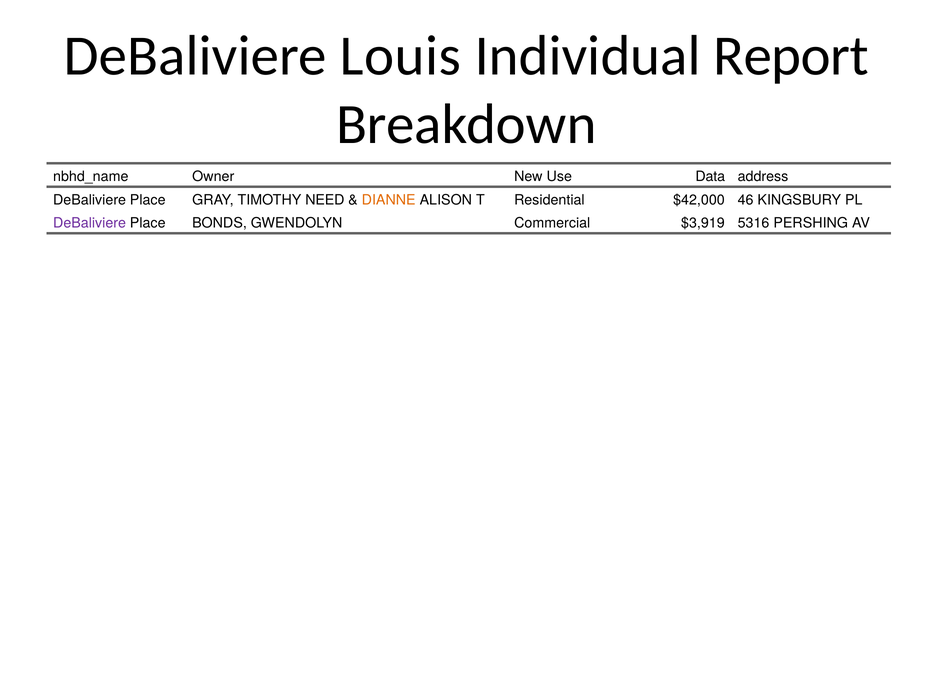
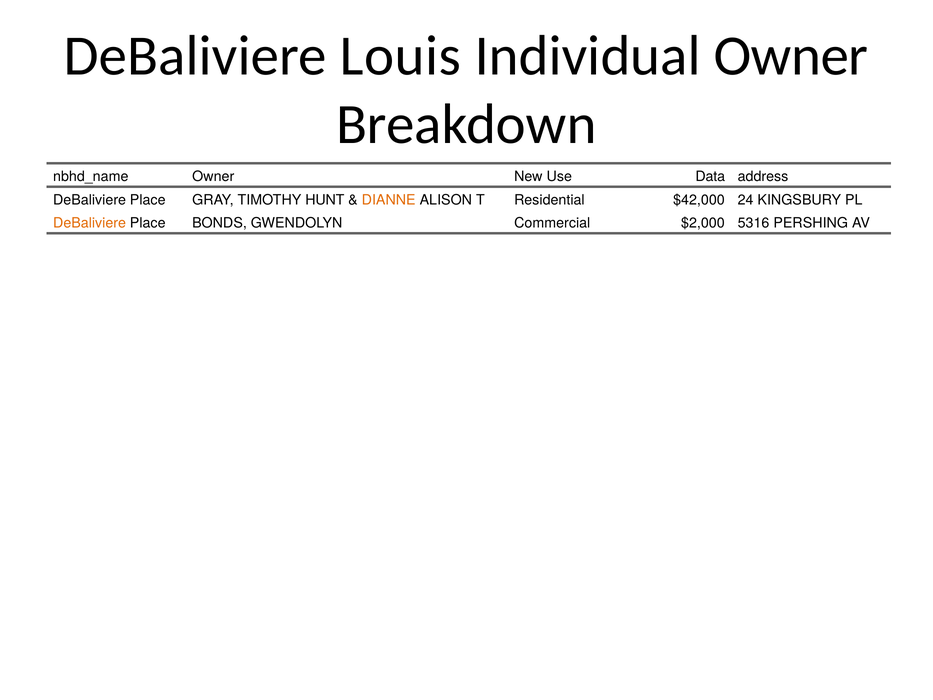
Individual Report: Report -> Owner
NEED: NEED -> HUNT
46: 46 -> 24
DeBaliviere at (90, 223) colour: purple -> orange
$3,919: $3,919 -> $2,000
